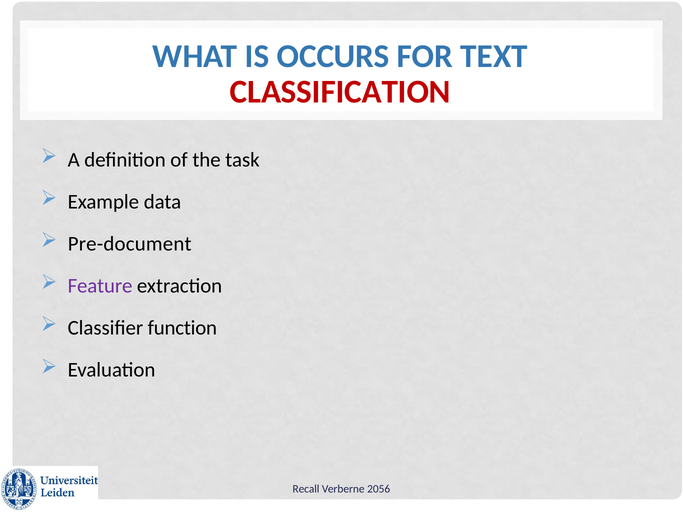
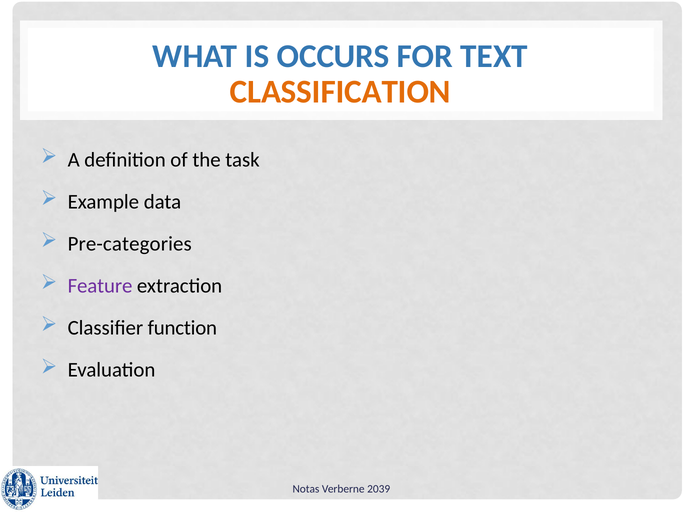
CLASSIFICATION colour: red -> orange
Pre-document: Pre-document -> Pre-categories
Recall: Recall -> Notas
2056: 2056 -> 2039
